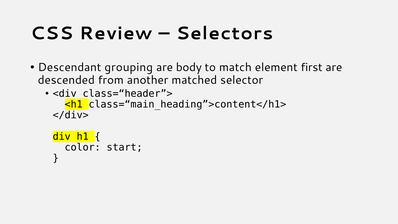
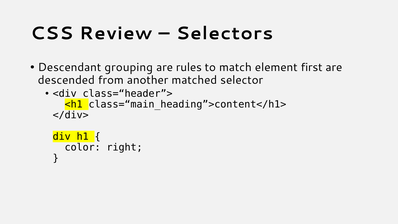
body: body -> rules
start: start -> right
